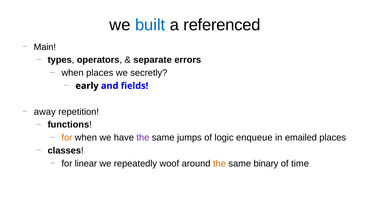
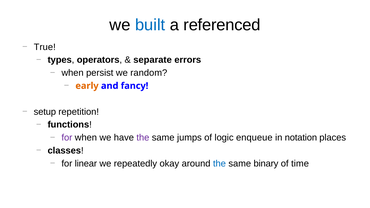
Main: Main -> True
when places: places -> persist
secretly: secretly -> random
early colour: black -> orange
fields: fields -> fancy
away: away -> setup
for at (67, 138) colour: orange -> purple
emailed: emailed -> notation
woof: woof -> okay
the at (219, 164) colour: orange -> blue
